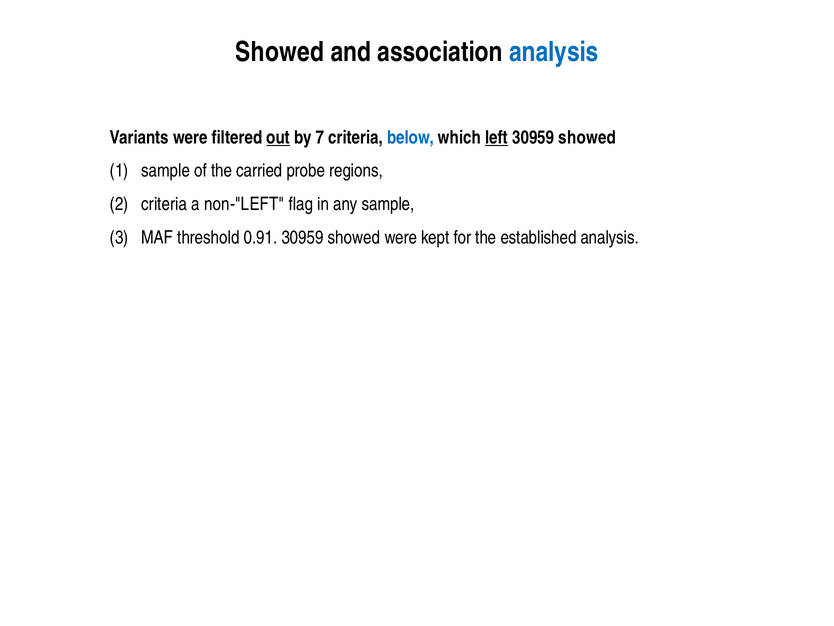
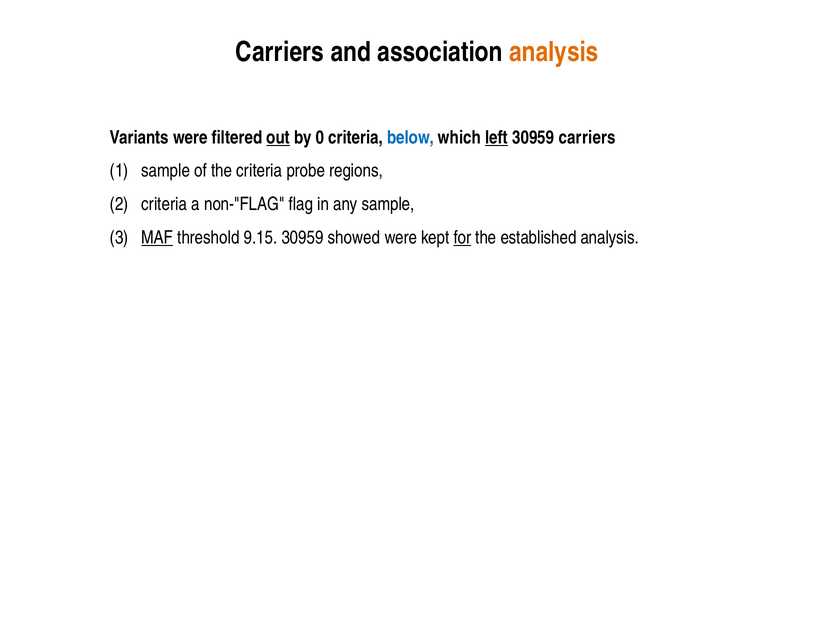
Showed at (280, 52): Showed -> Carriers
analysis at (554, 52) colour: blue -> orange
7: 7 -> 0
showed at (587, 137): showed -> carriers
the carried: carried -> criteria
non-"LEFT: non-"LEFT -> non-"FLAG
MAF underline: none -> present
0.91: 0.91 -> 9.15
for underline: none -> present
